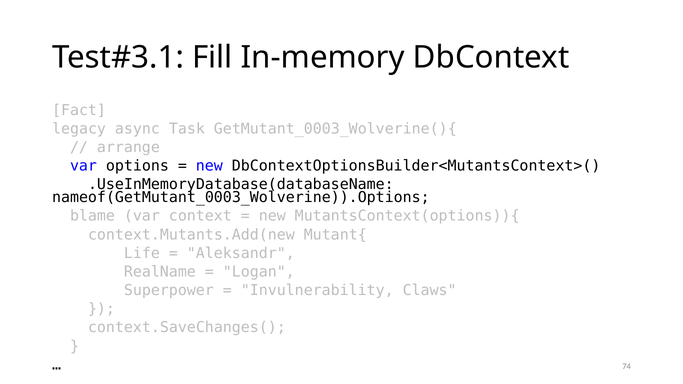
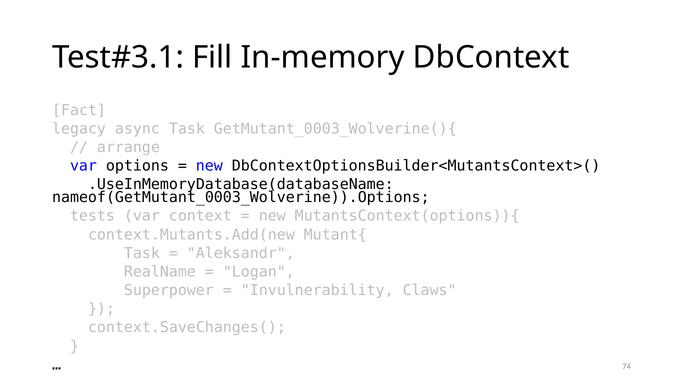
blame: blame -> tests
Life at (142, 253): Life -> Task
